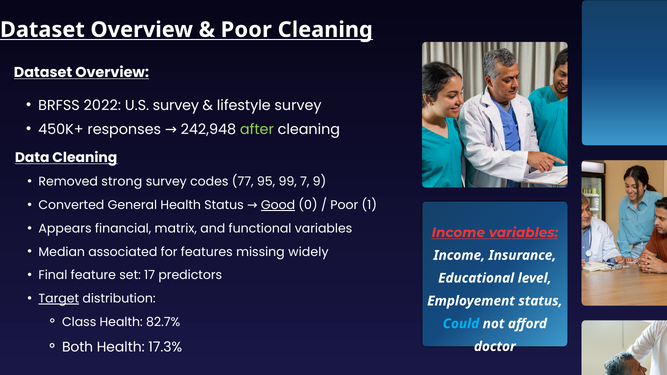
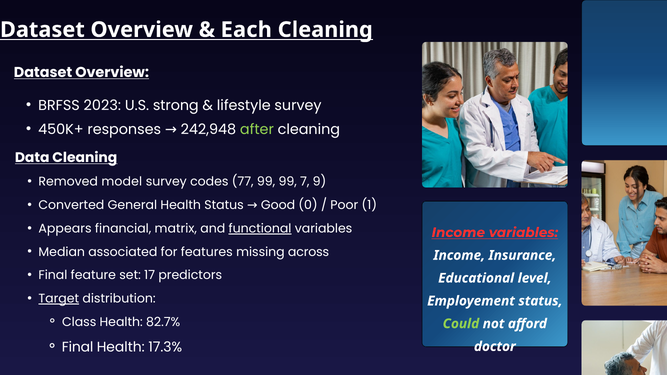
Poor at (246, 30): Poor -> Each
2022: 2022 -> 2023
U.S survey: survey -> strong
strong: strong -> model
77 95: 95 -> 99
Good underline: present -> none
functional underline: none -> present
widely: widely -> across
Could colour: light blue -> light green
Both at (78, 347): Both -> Final
